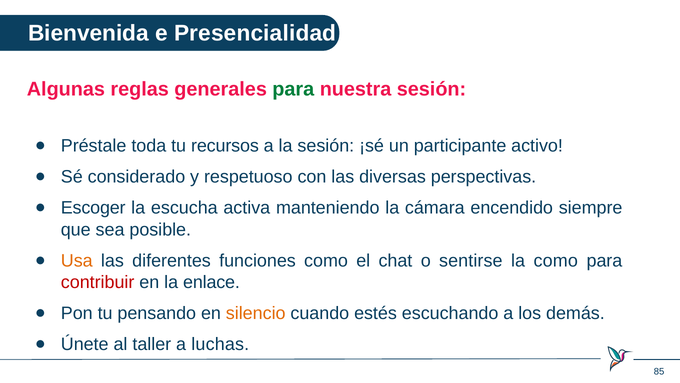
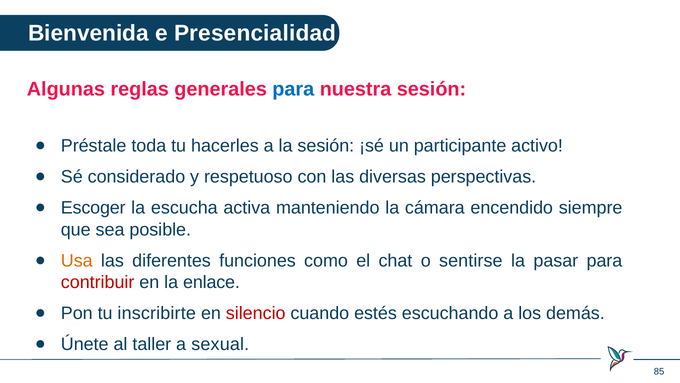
para at (293, 89) colour: green -> blue
recursos: recursos -> hacerles
la como: como -> pasar
pensando: pensando -> inscribirte
silencio colour: orange -> red
luchas: luchas -> sexual
